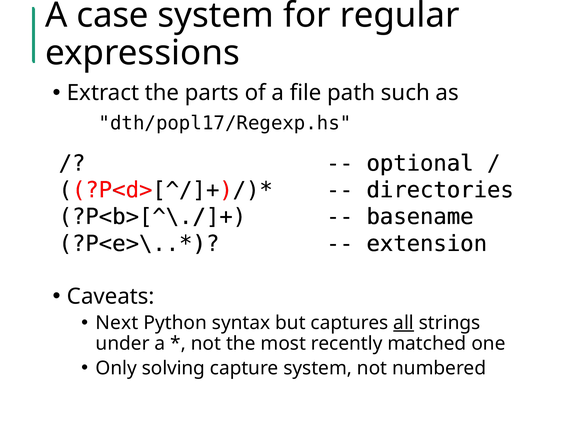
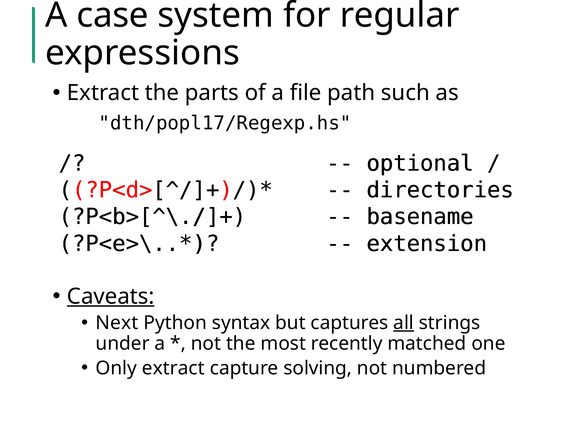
Caveats underline: none -> present
Only solving: solving -> extract
capture system: system -> solving
